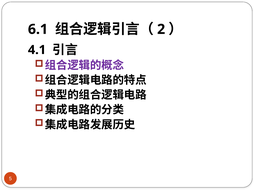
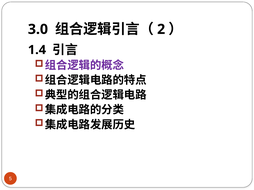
6.1: 6.1 -> 3.0
4.1: 4.1 -> 1.4
